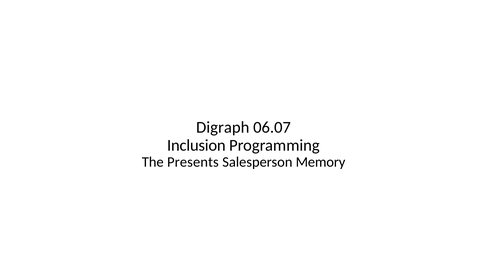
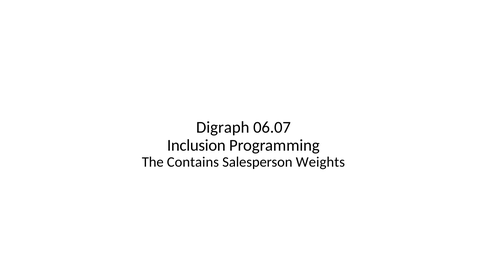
Presents: Presents -> Contains
Memory: Memory -> Weights
